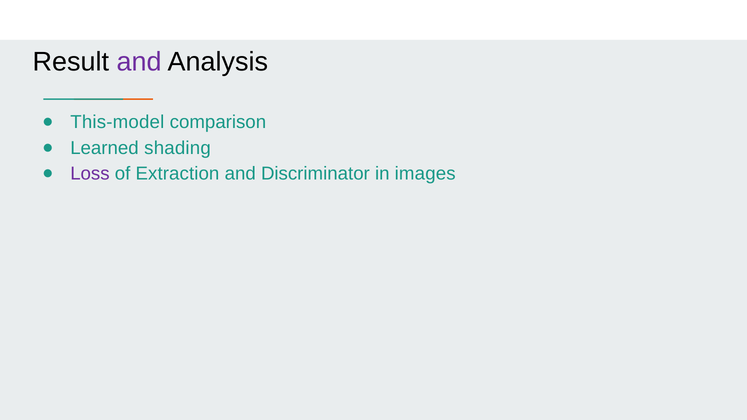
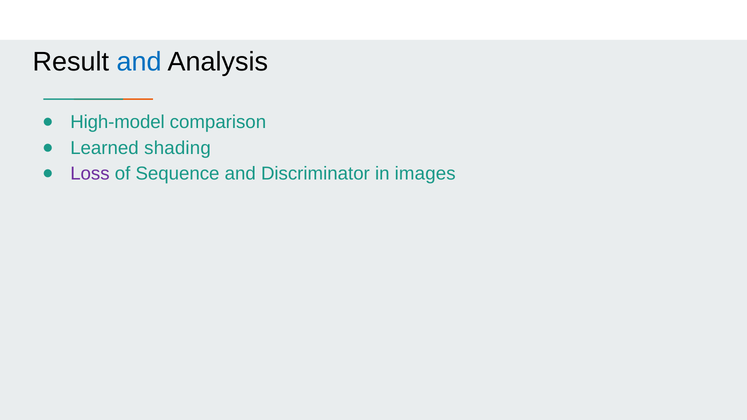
and at (139, 62) colour: purple -> blue
This-model: This-model -> High-model
Extraction: Extraction -> Sequence
